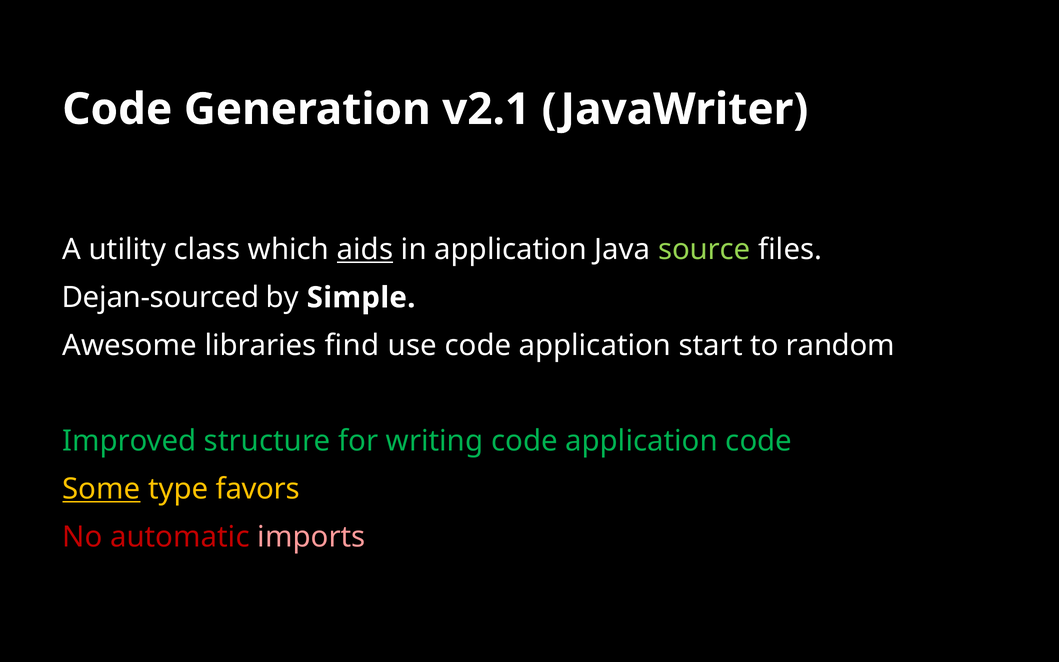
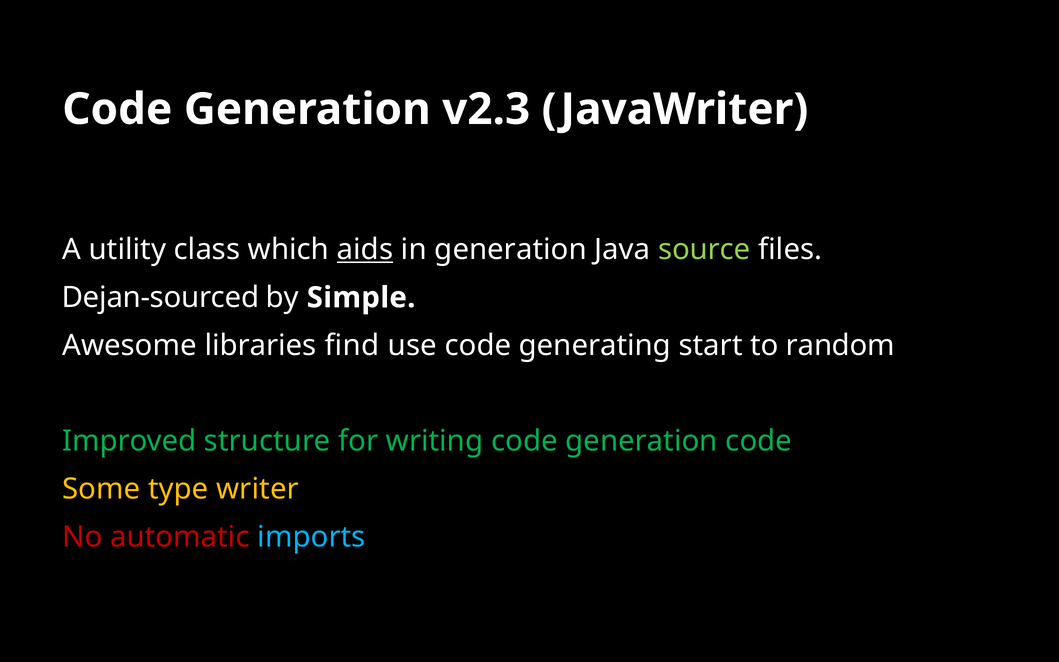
v2.1: v2.1 -> v2.3
in application: application -> generation
use code application: application -> generating
writing code application: application -> generation
Some underline: present -> none
favors: favors -> writer
imports colour: pink -> light blue
